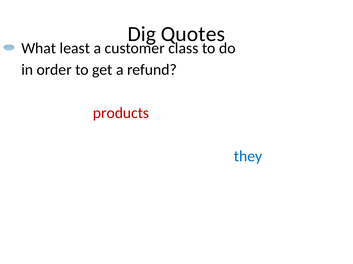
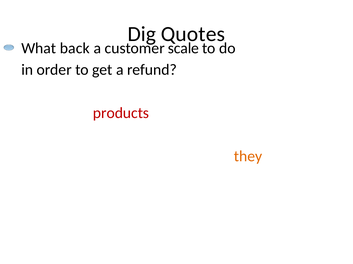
least: least -> back
class: class -> scale
they colour: blue -> orange
